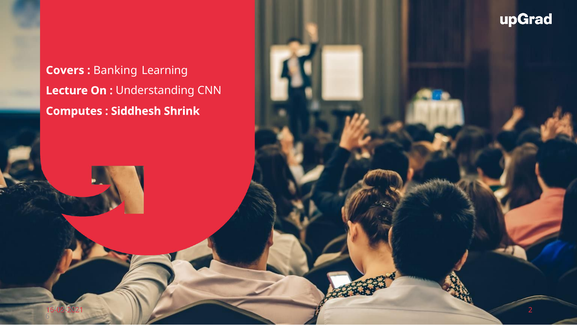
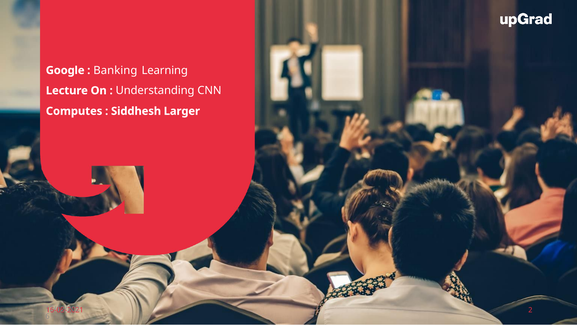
Covers: Covers -> Google
Shrink: Shrink -> Larger
